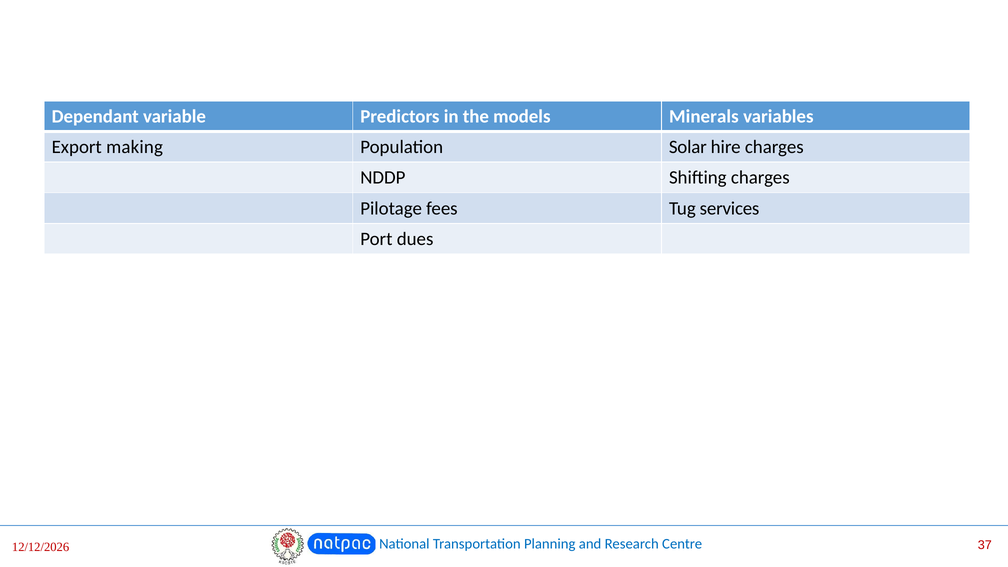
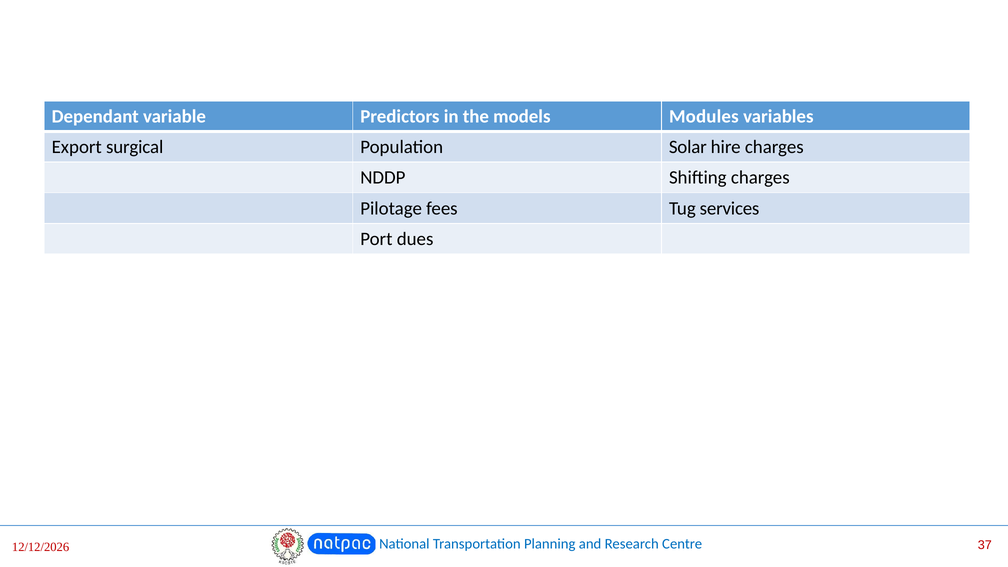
Minerals: Minerals -> Modules
making: making -> surgical
